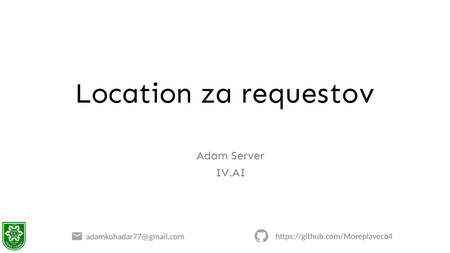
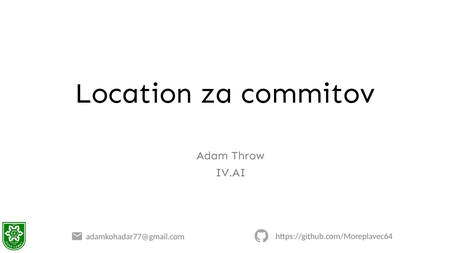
requestov: requestov -> commitov
Server: Server -> Throw
